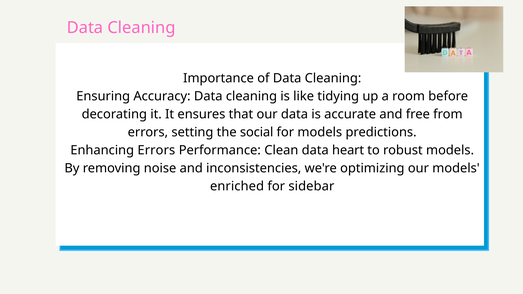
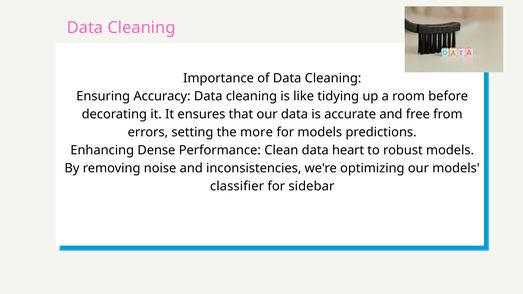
social: social -> more
Enhancing Errors: Errors -> Dense
enriched: enriched -> classifier
